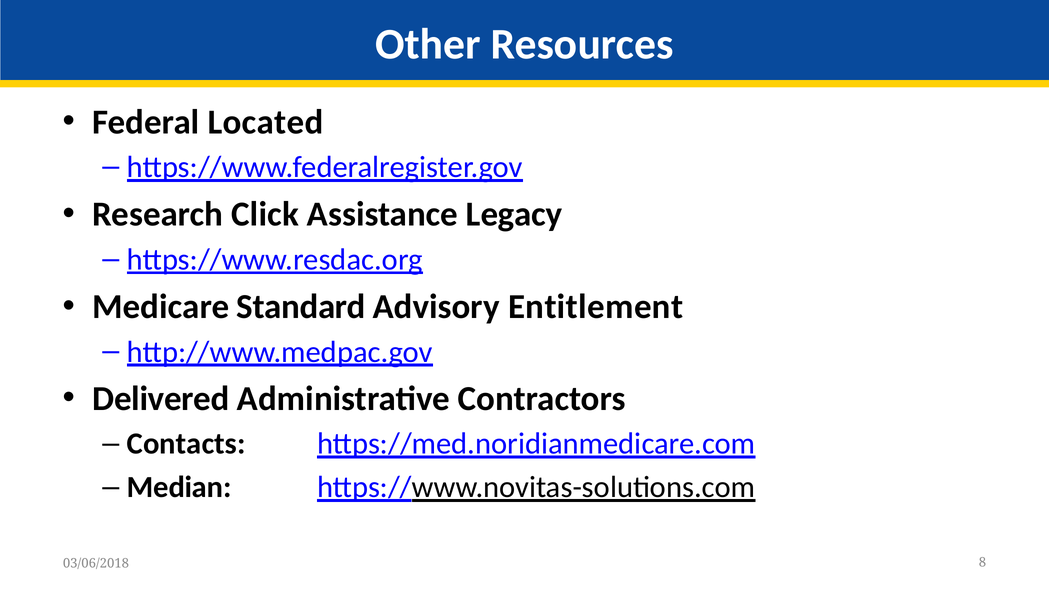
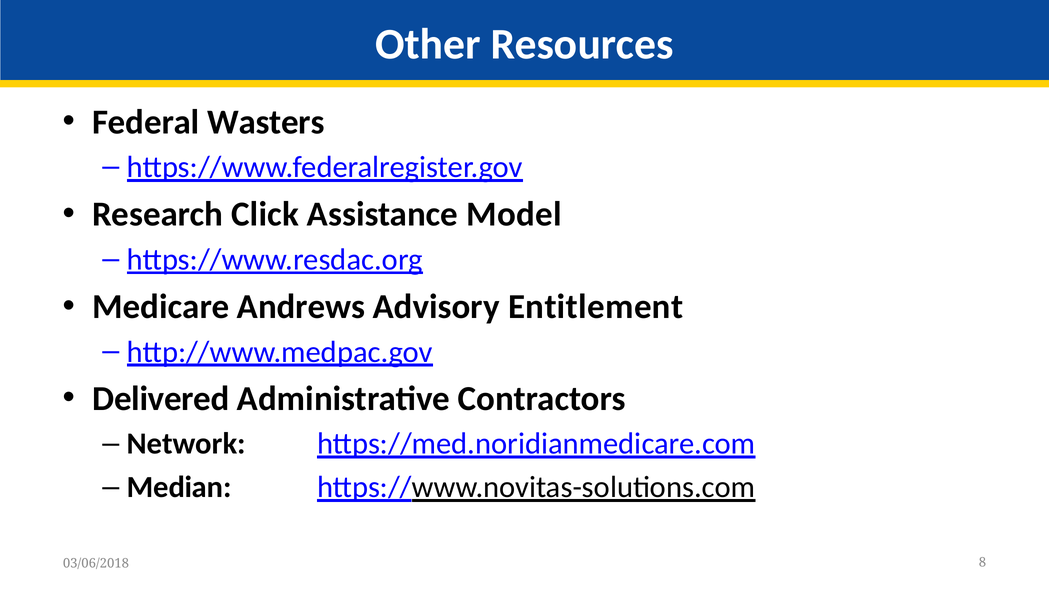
Located: Located -> Wasters
Legacy: Legacy -> Model
Standard: Standard -> Andrews
Contacts: Contacts -> Network
